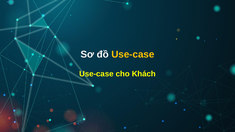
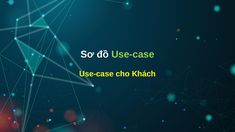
Use-case at (133, 54) colour: yellow -> light green
